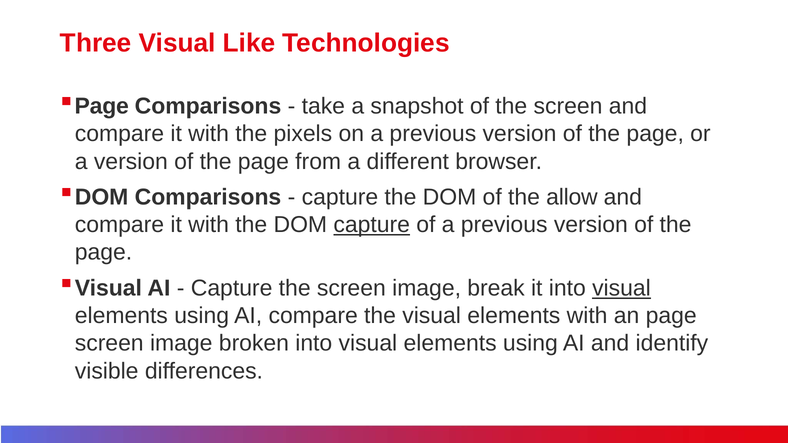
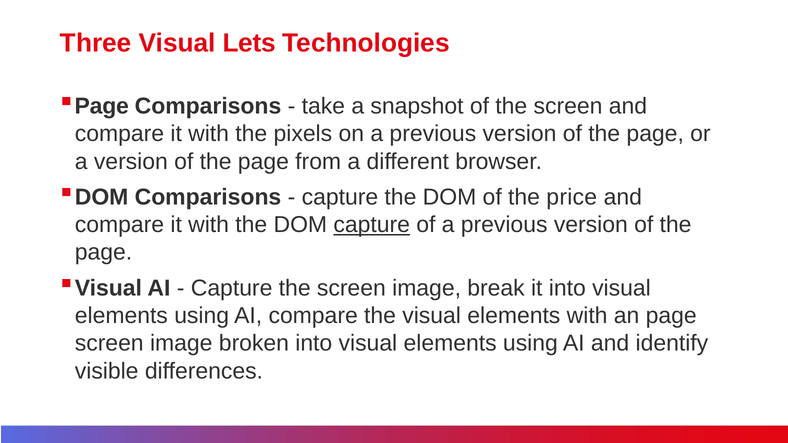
Like: Like -> Lets
allow: allow -> price
visual at (621, 288) underline: present -> none
